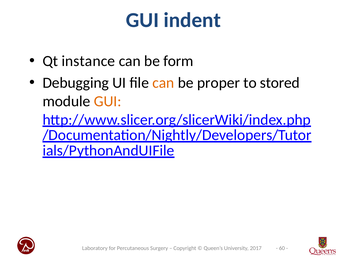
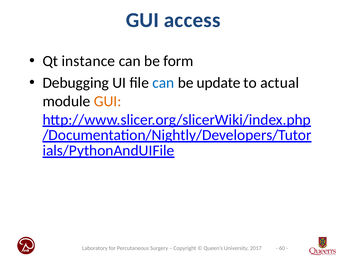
indent: indent -> access
can at (163, 83) colour: orange -> blue
proper: proper -> update
stored: stored -> actual
